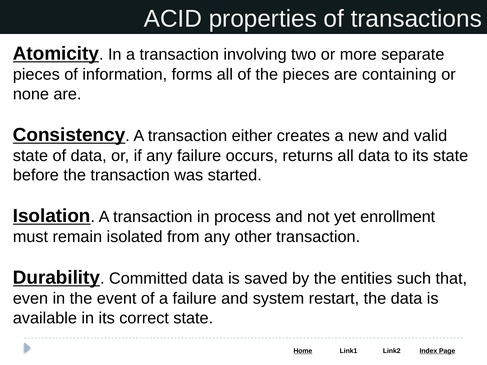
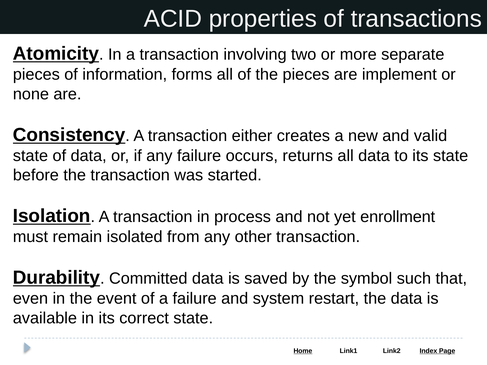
containing: containing -> implement
entities: entities -> symbol
